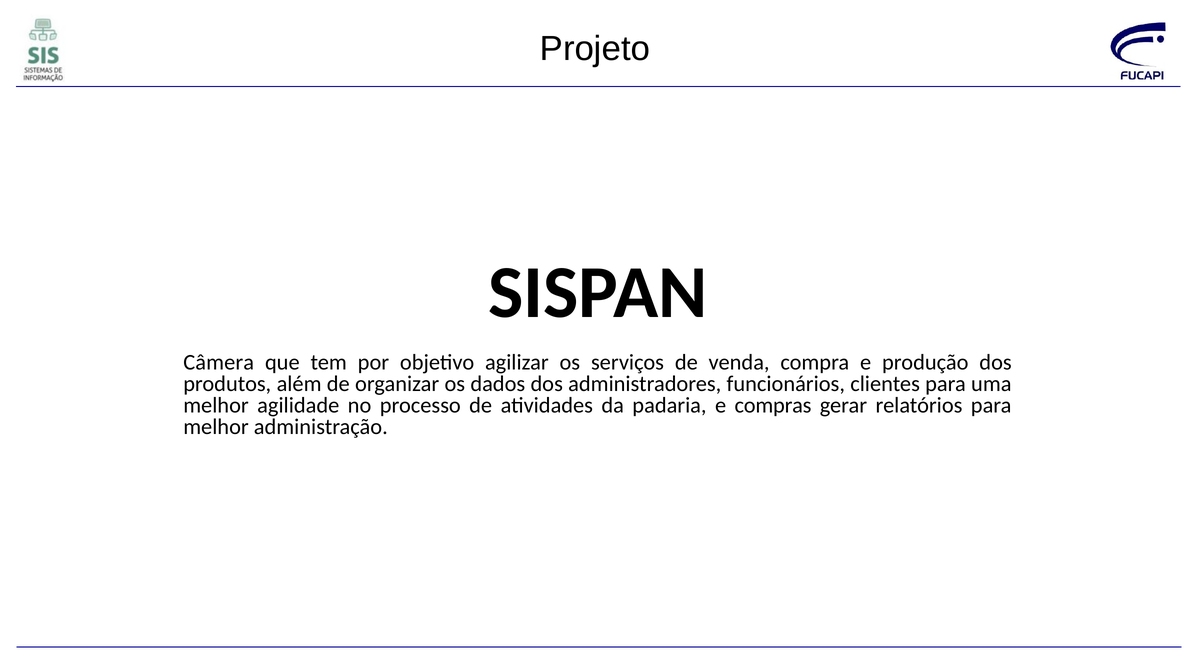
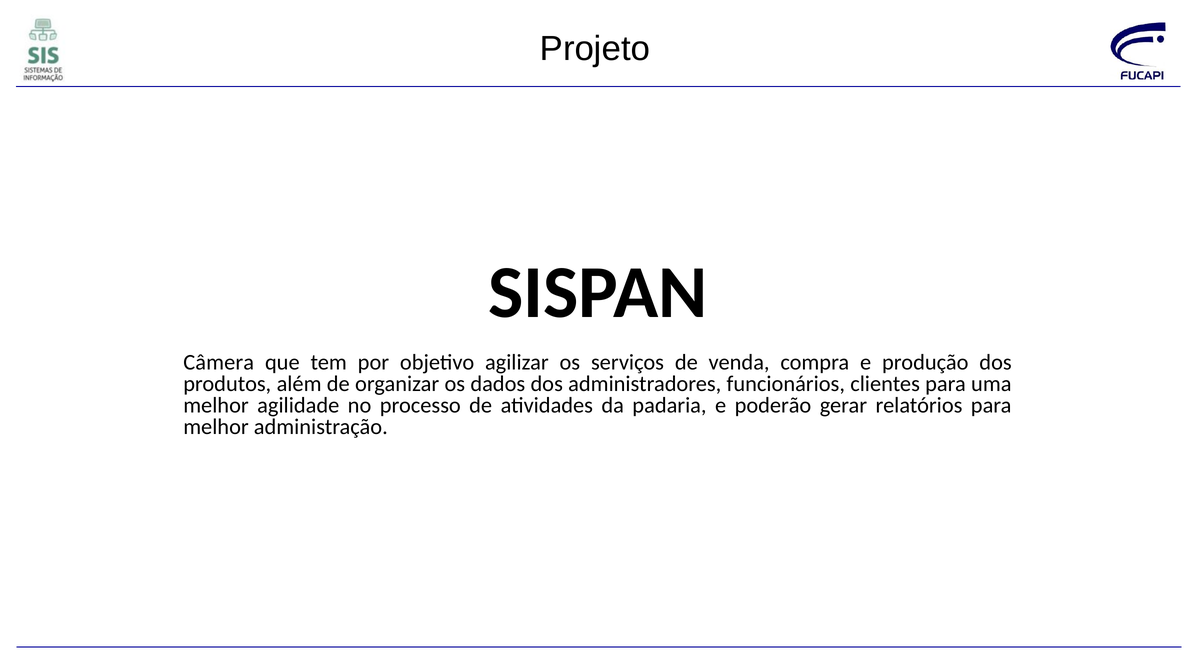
compras: compras -> poderão
